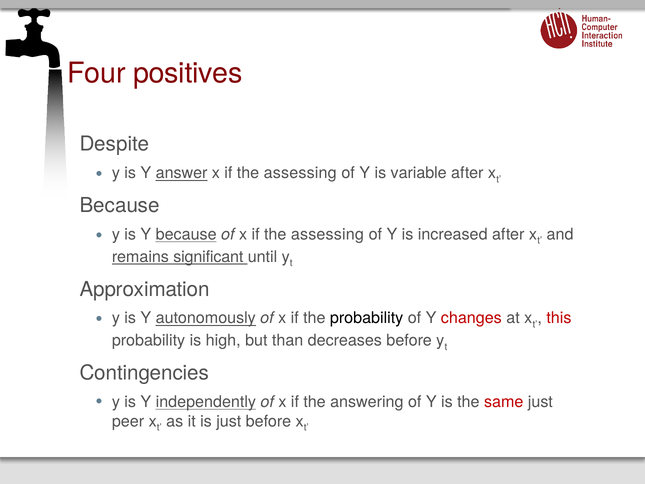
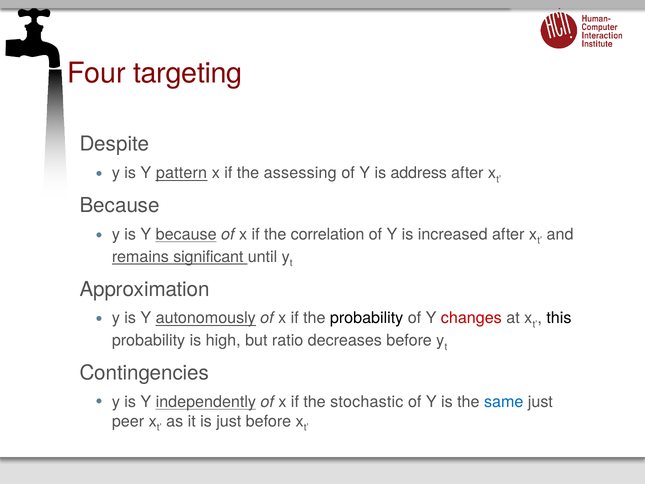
positives: positives -> targeting
answer: answer -> pattern
variable: variable -> address
assessing at (327, 234): assessing -> correlation
this colour: red -> black
than: than -> ratio
answering: answering -> stochastic
same colour: red -> blue
